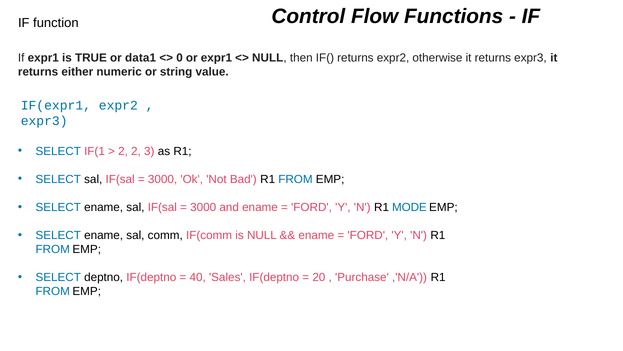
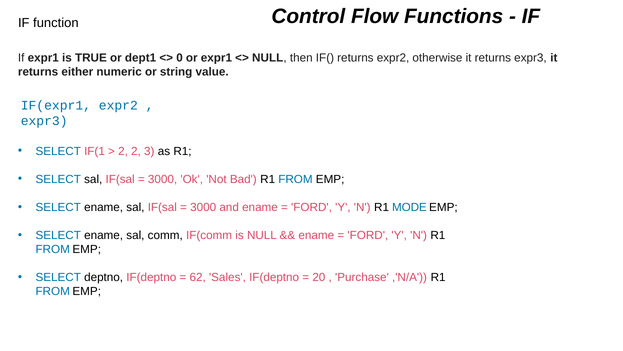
data1: data1 -> dept1
40: 40 -> 62
